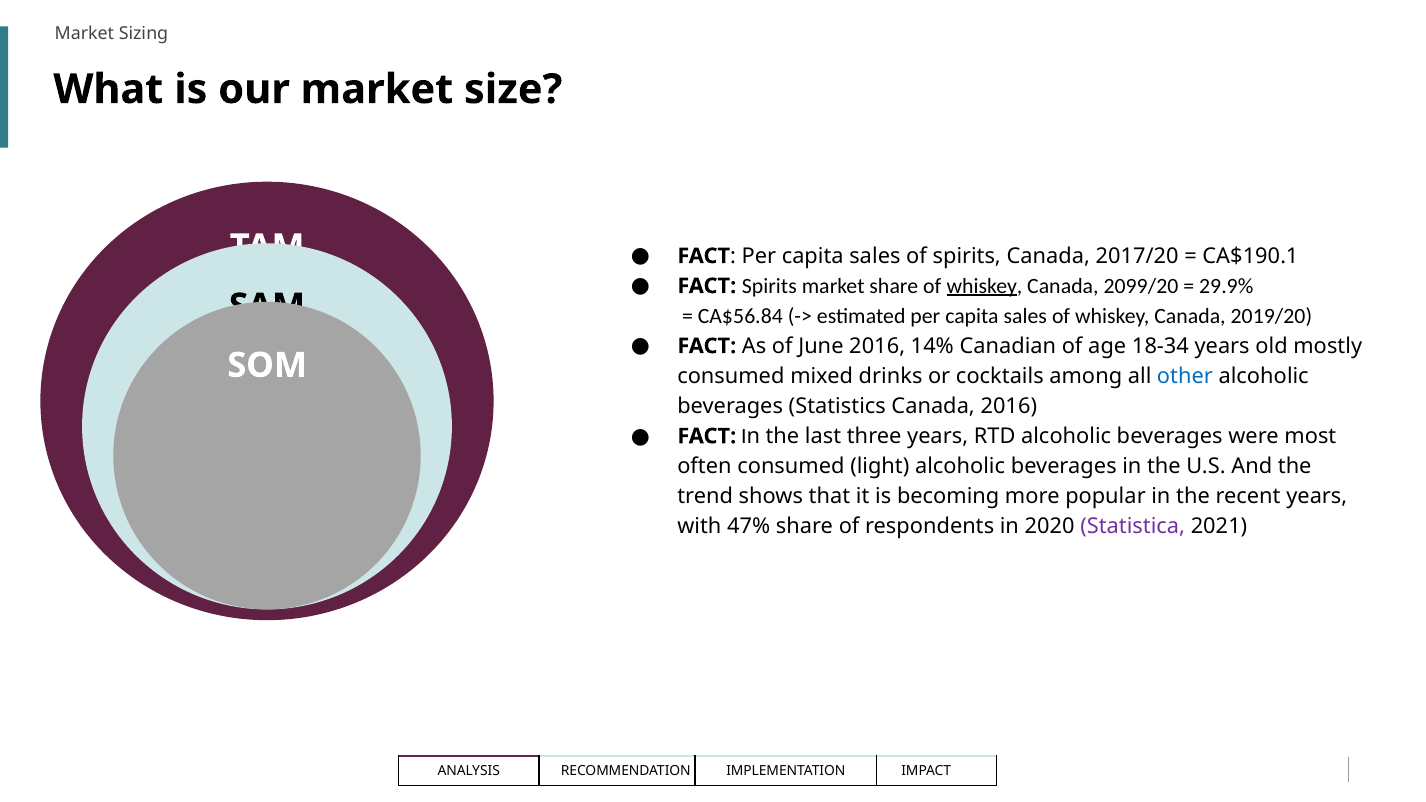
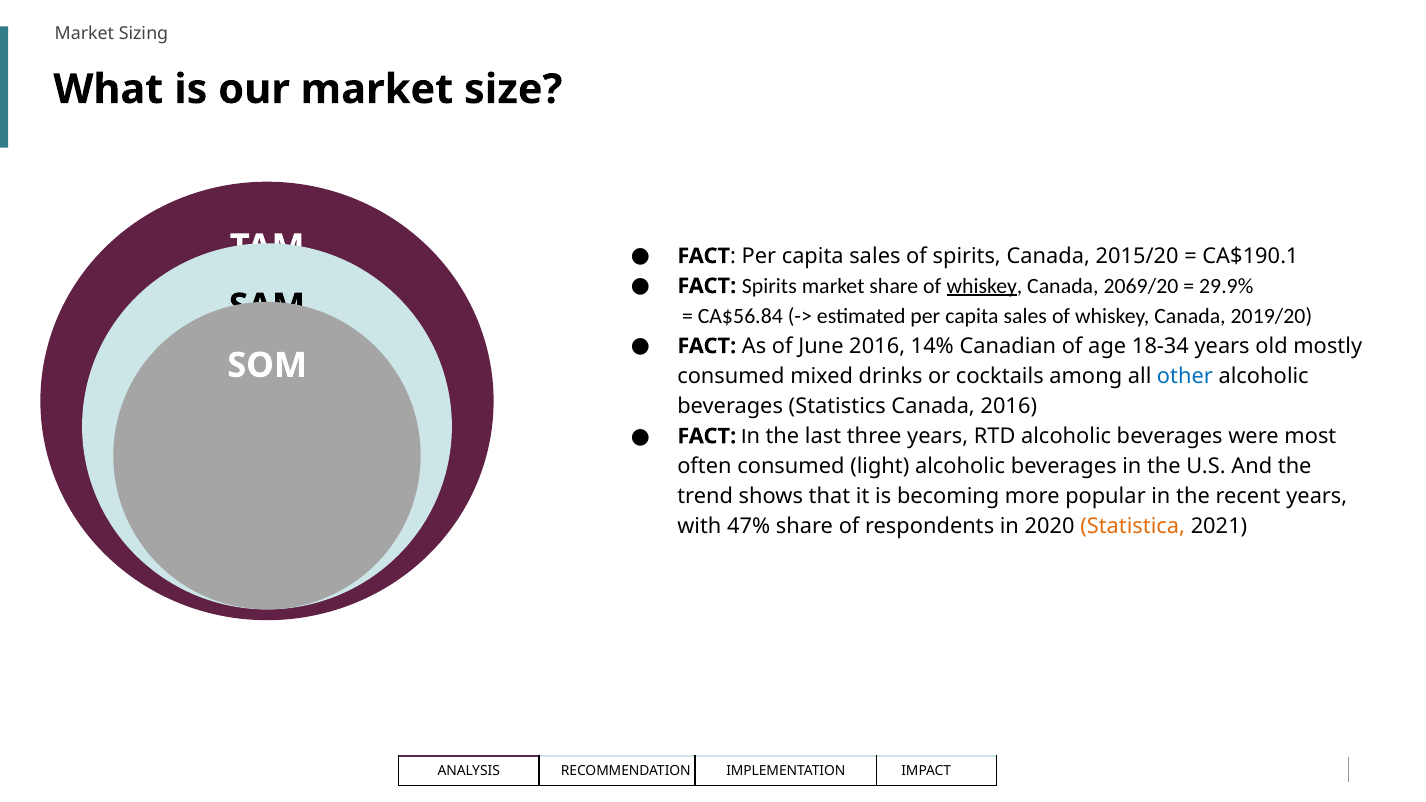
2017/20: 2017/20 -> 2015/20
2099/20: 2099/20 -> 2069/20
Statistica colour: purple -> orange
